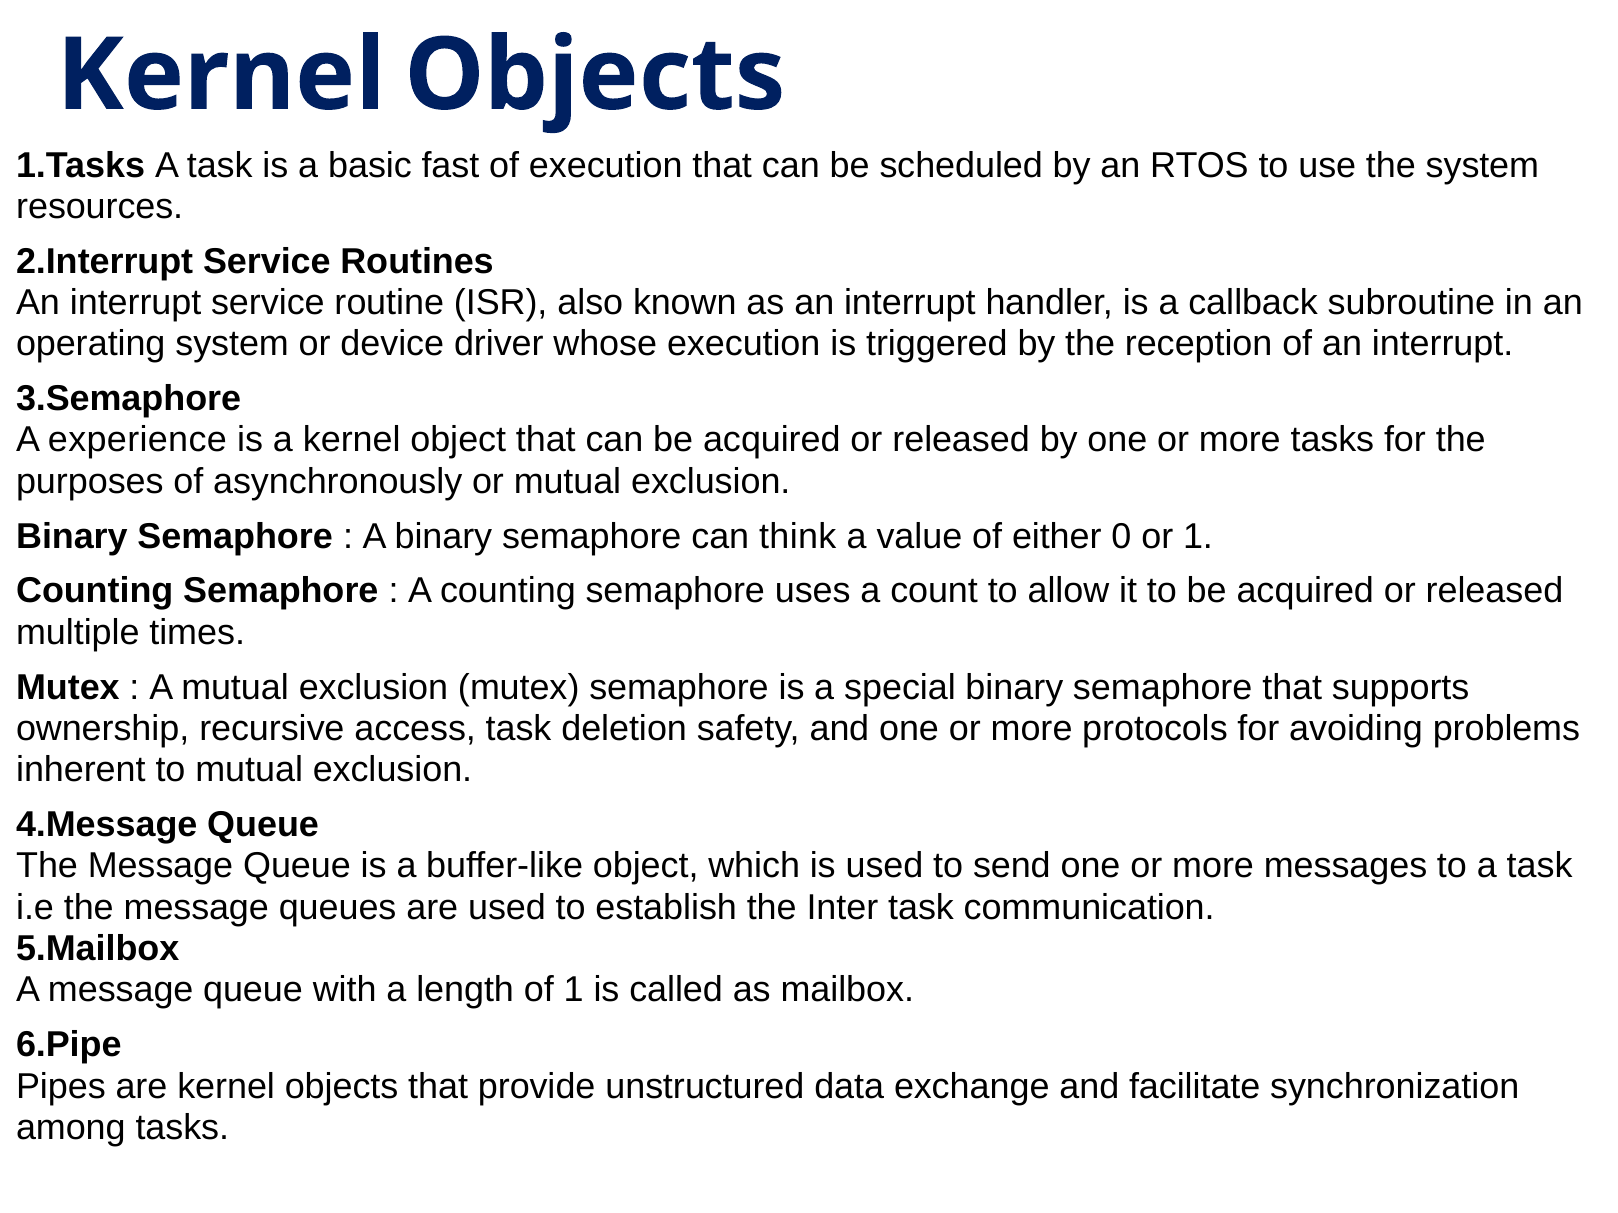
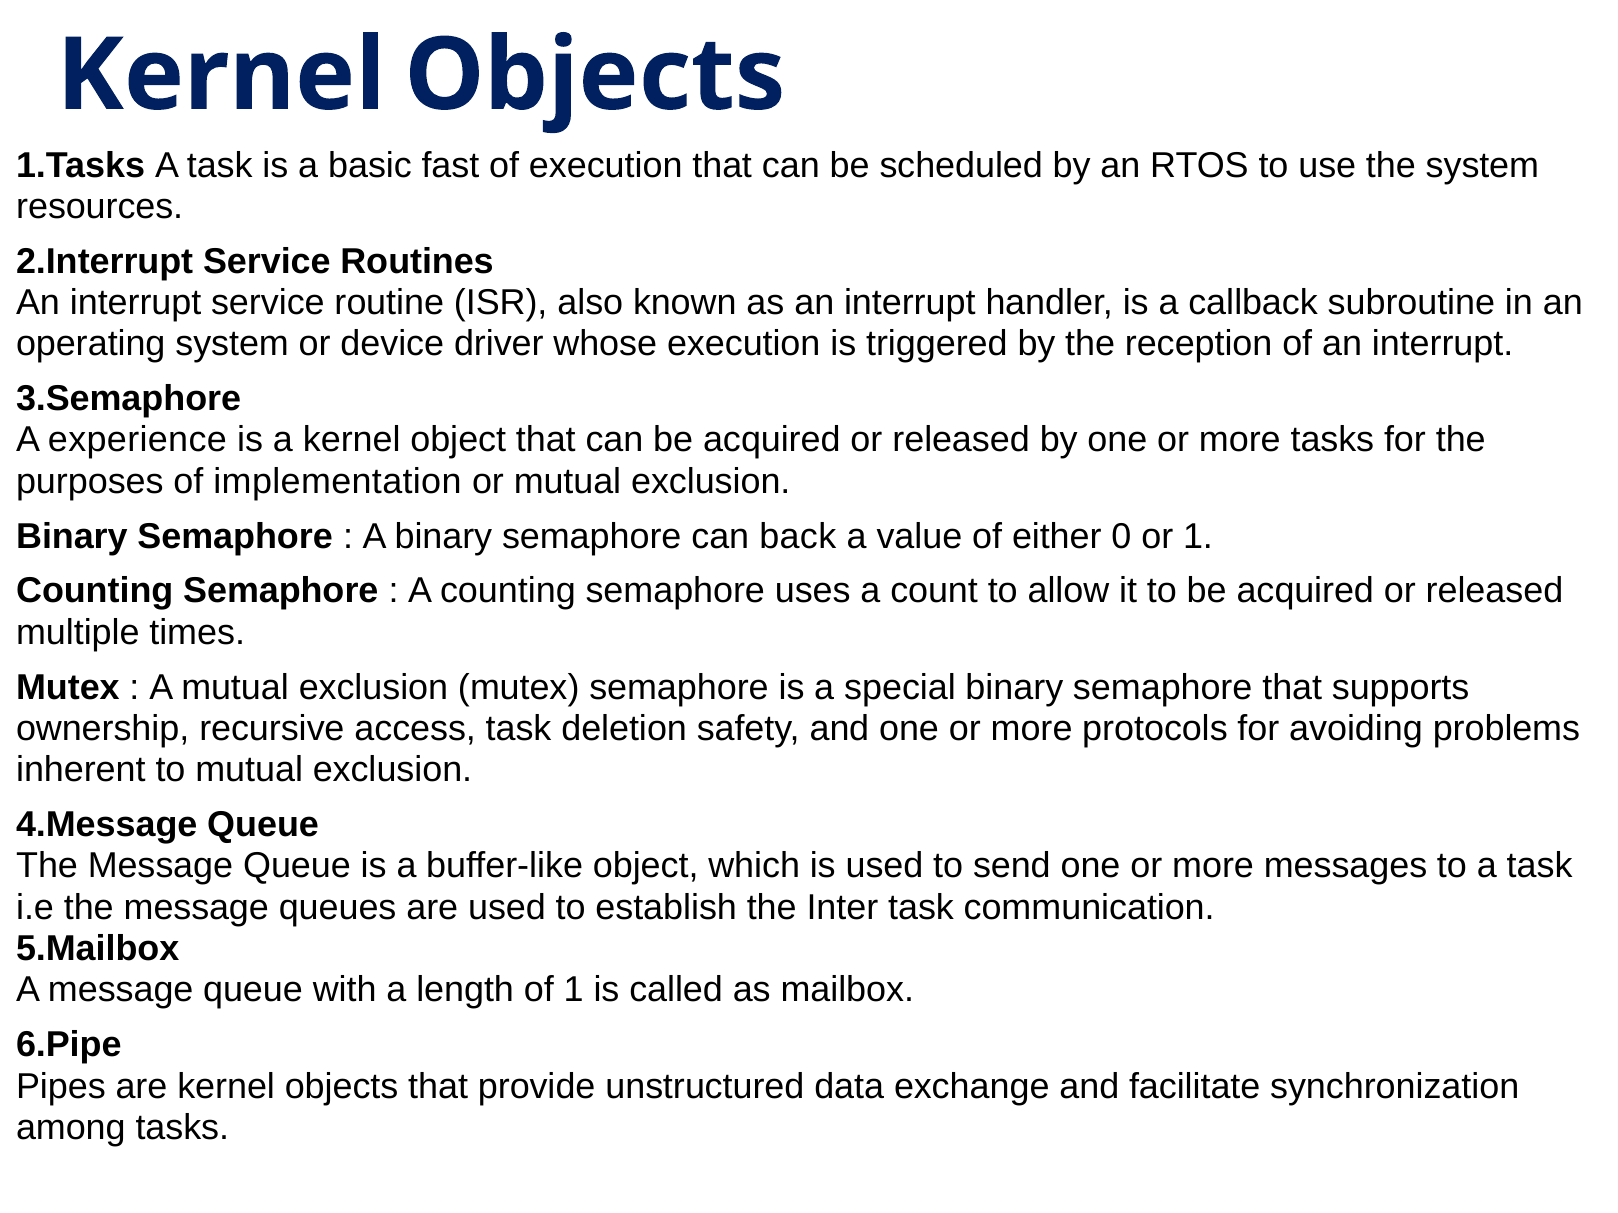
asynchronously: asynchronously -> implementation
think: think -> back
